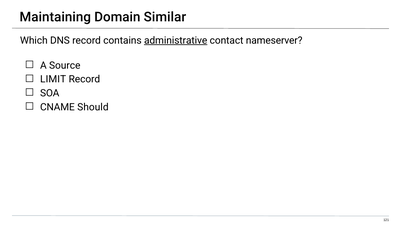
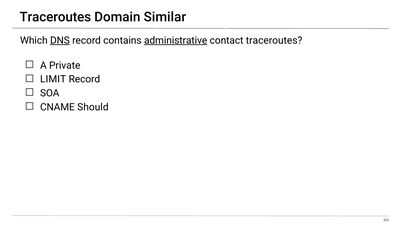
Maintaining at (55, 17): Maintaining -> Traceroutes
DNS underline: none -> present
contact nameserver: nameserver -> traceroutes
Source: Source -> Private
